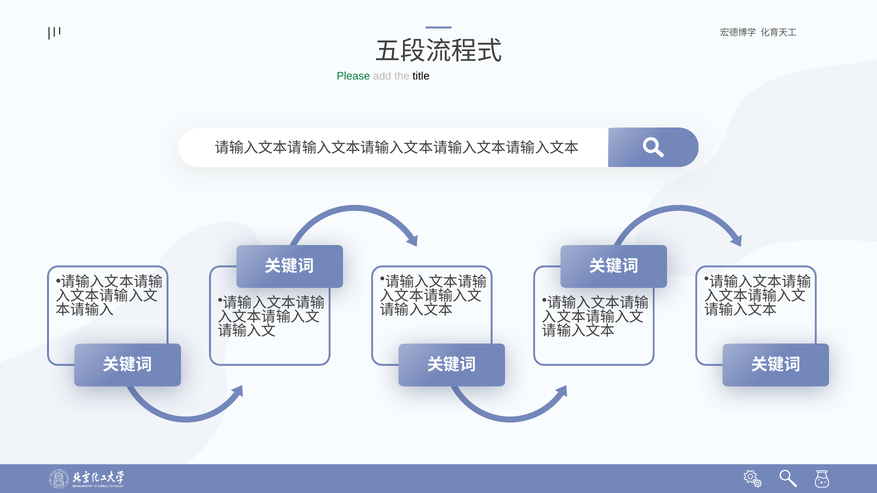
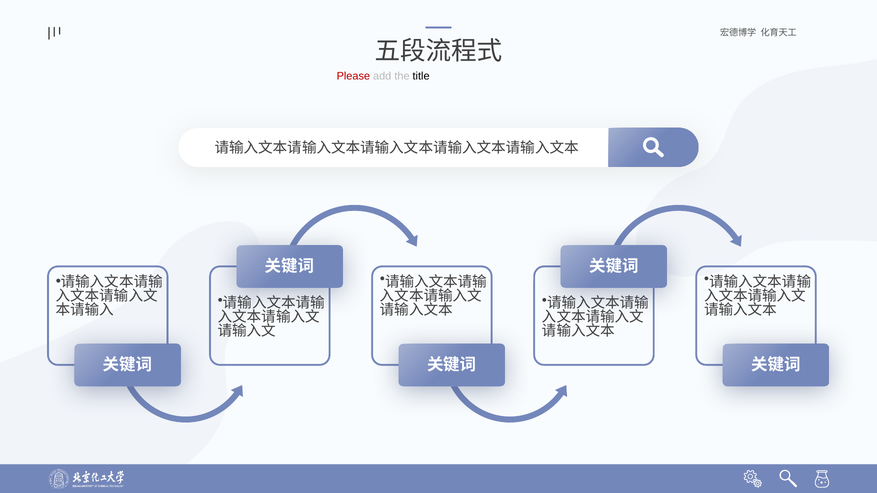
Please colour: green -> red
